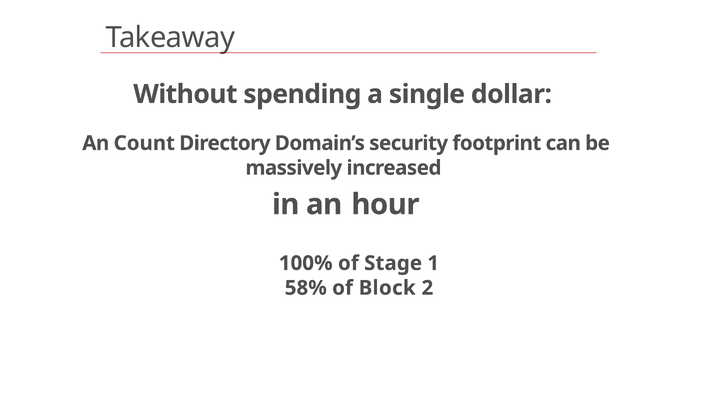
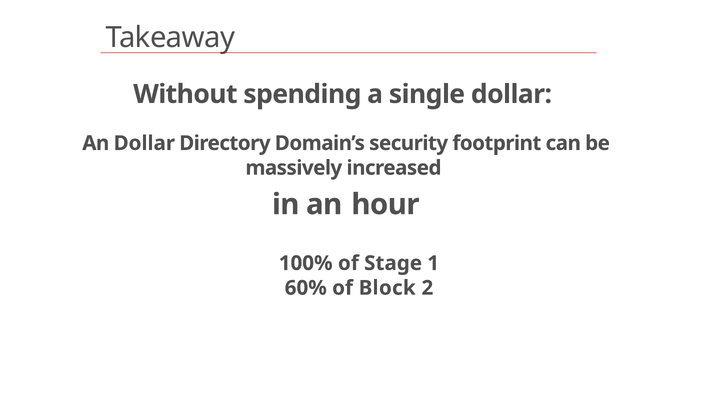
An Count: Count -> Dollar
58%: 58% -> 60%
